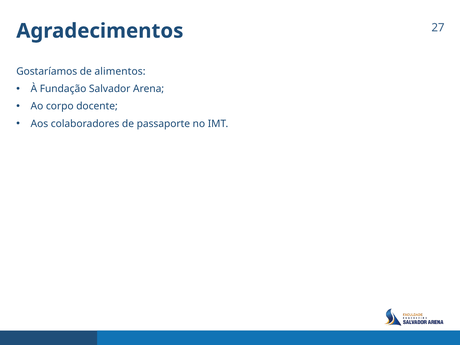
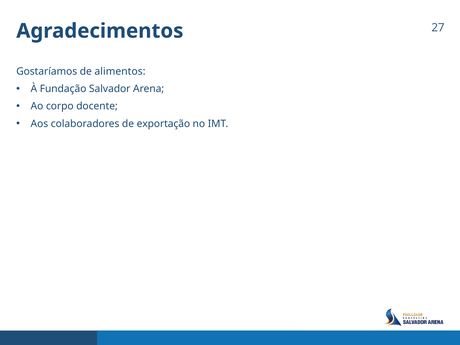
passaporte: passaporte -> exportação
